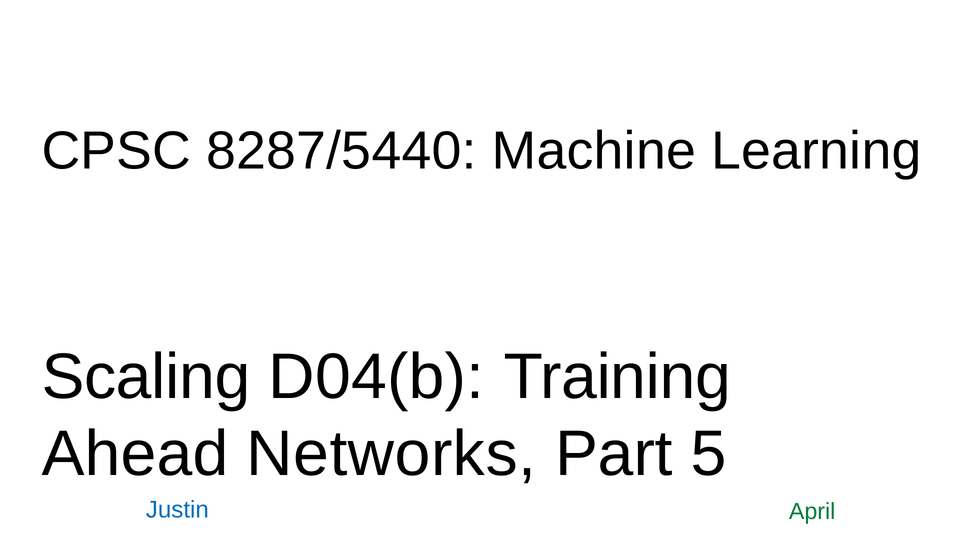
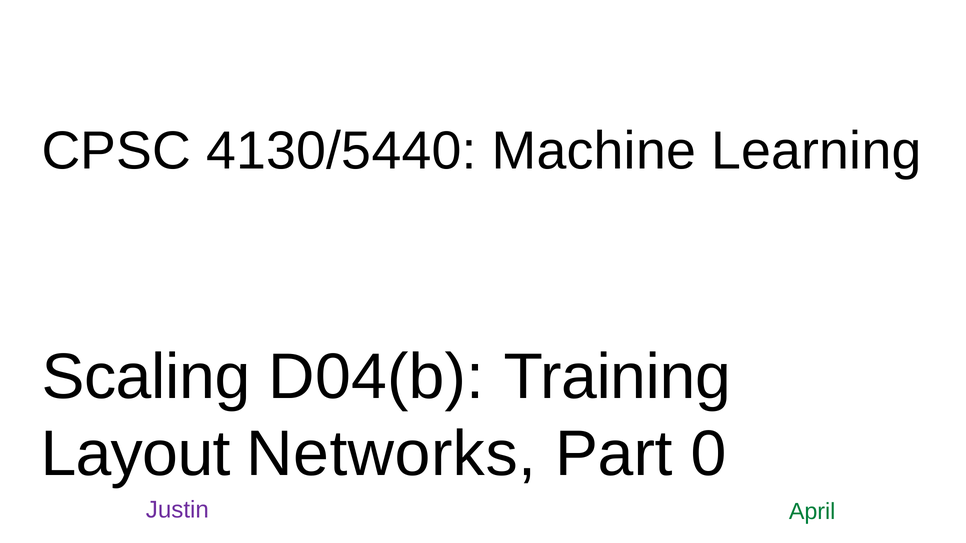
8287/5440: 8287/5440 -> 4130/5440
Ahead: Ahead -> Layout
5: 5 -> 0
Justin colour: blue -> purple
